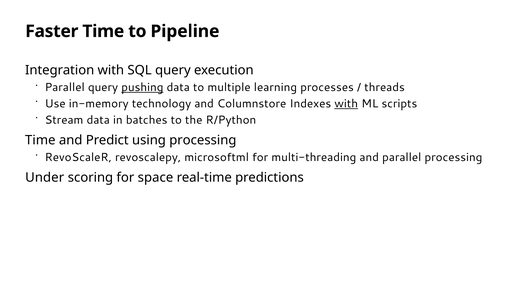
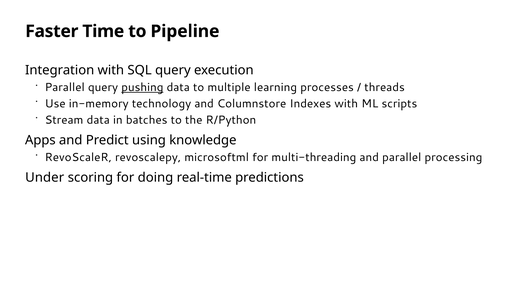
with at (346, 104) underline: present -> none
Time at (40, 140): Time -> Apps
using processing: processing -> knowledge
space: space -> doing
